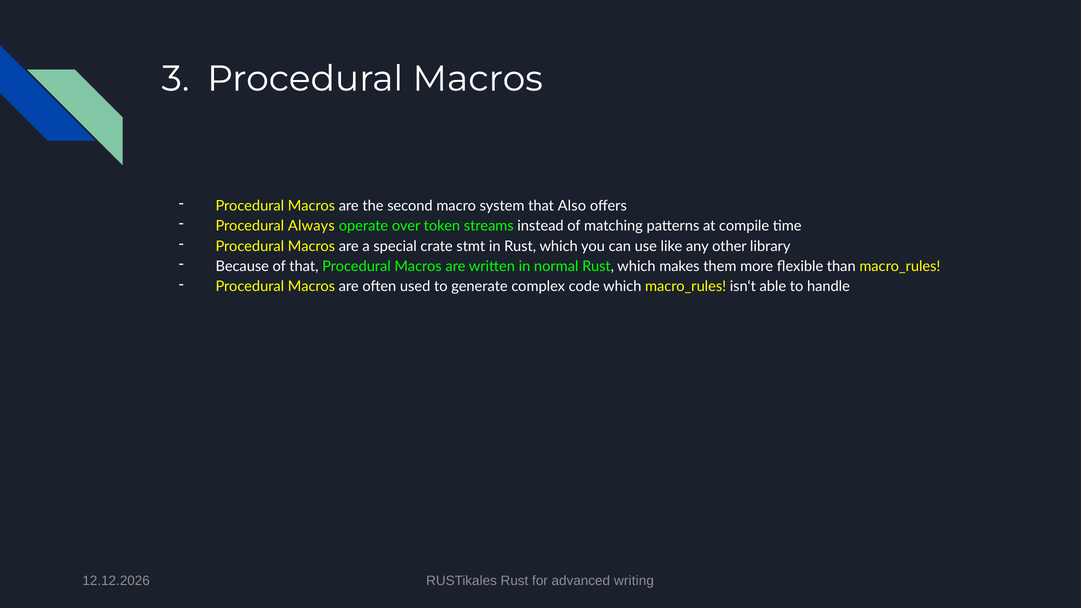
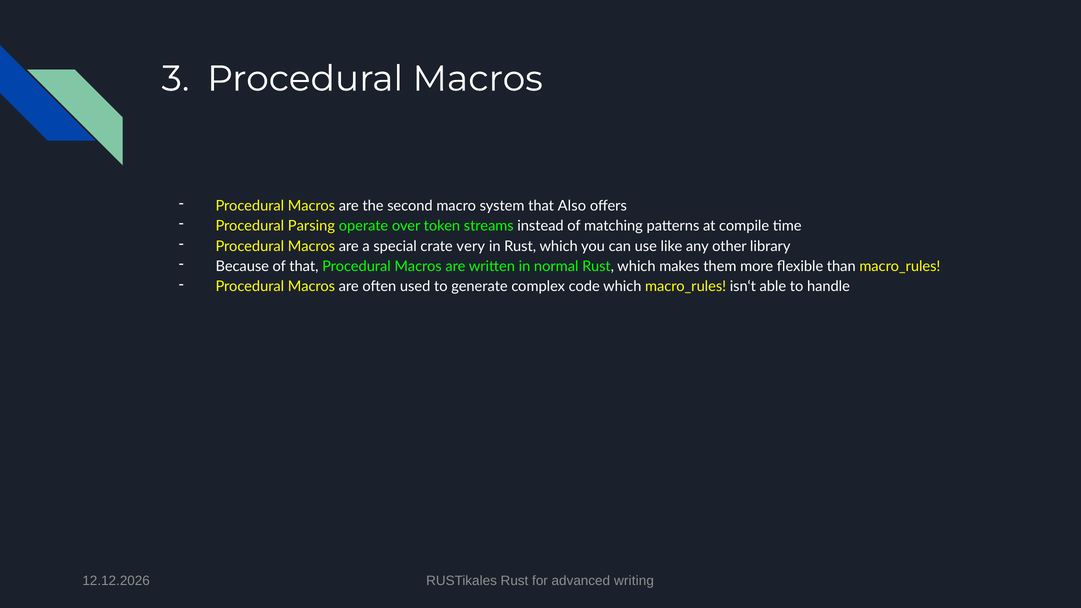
Always: Always -> Parsing
stmt: stmt -> very
